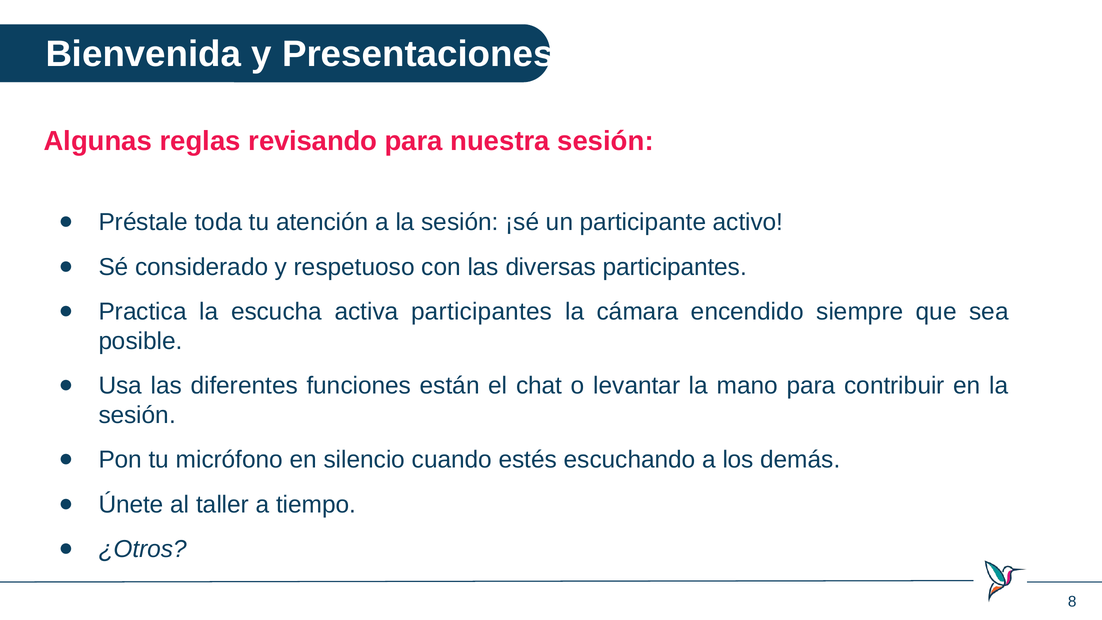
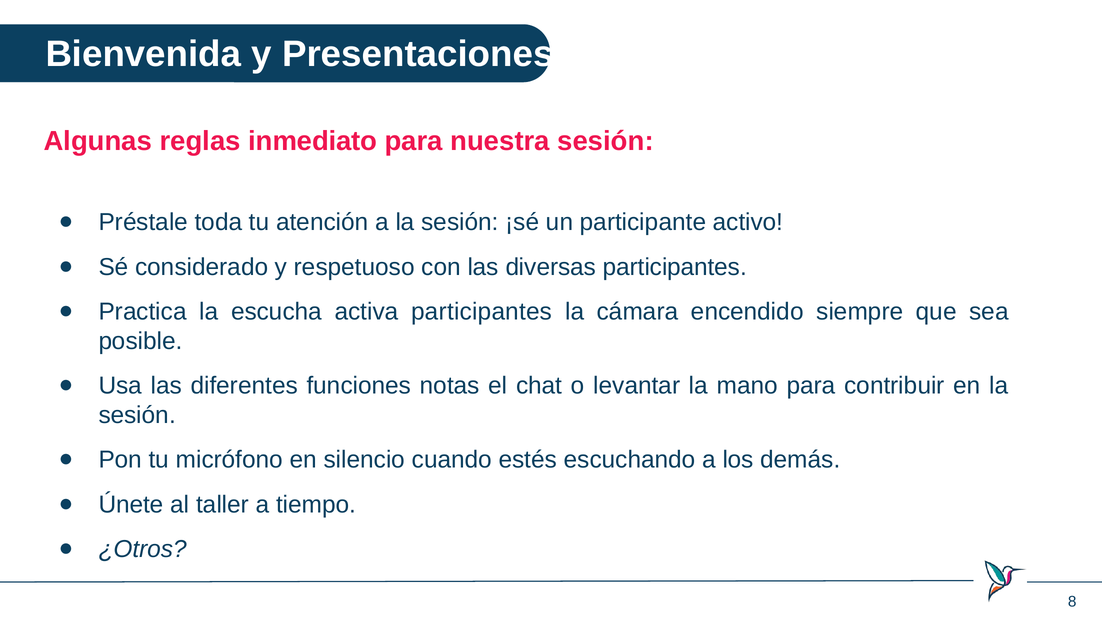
revisando: revisando -> inmediato
están: están -> notas
